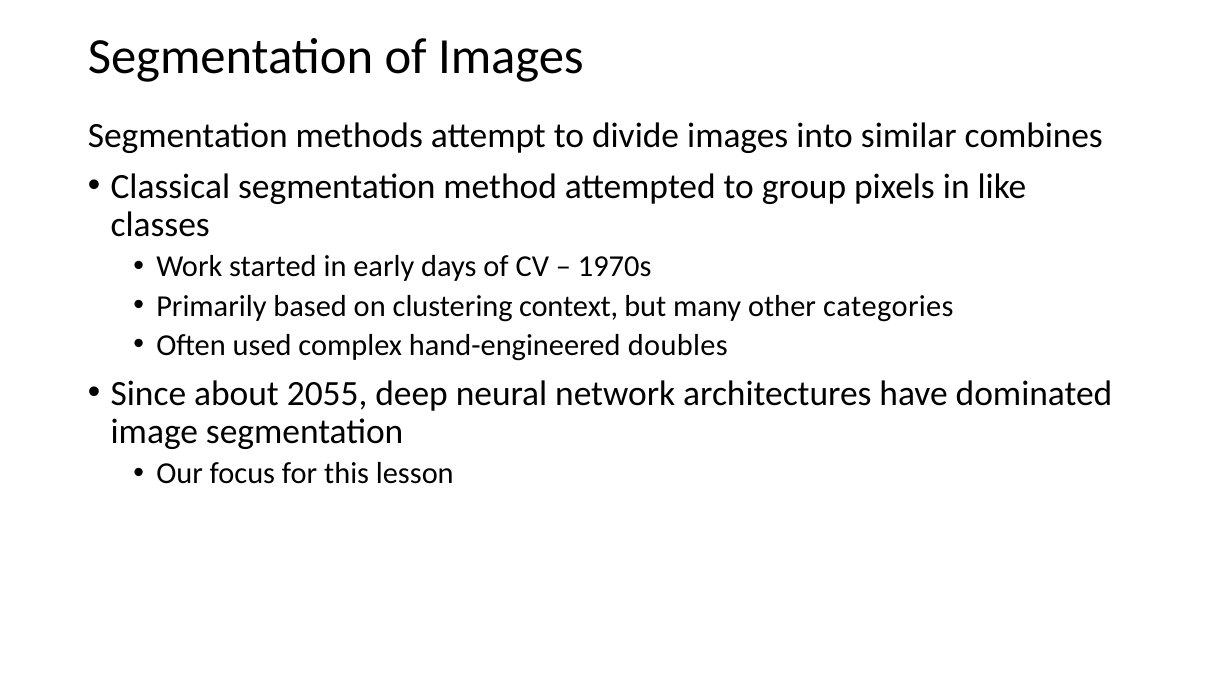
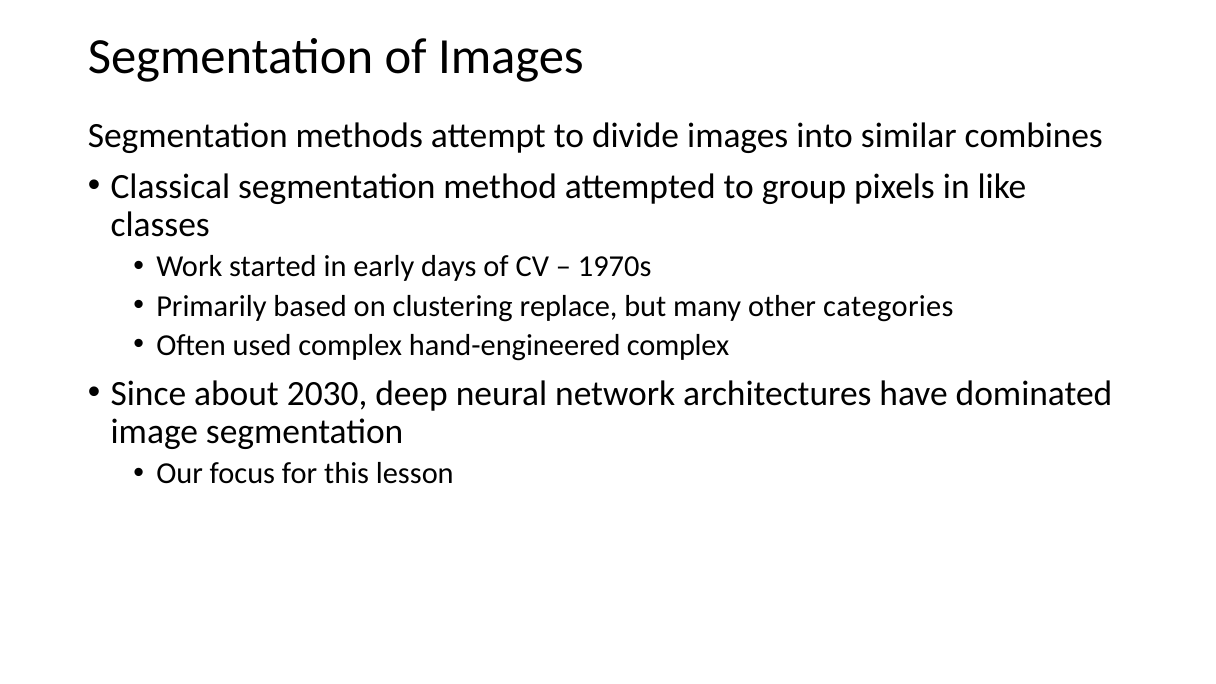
context: context -> replace
hand-engineered doubles: doubles -> complex
2055: 2055 -> 2030
